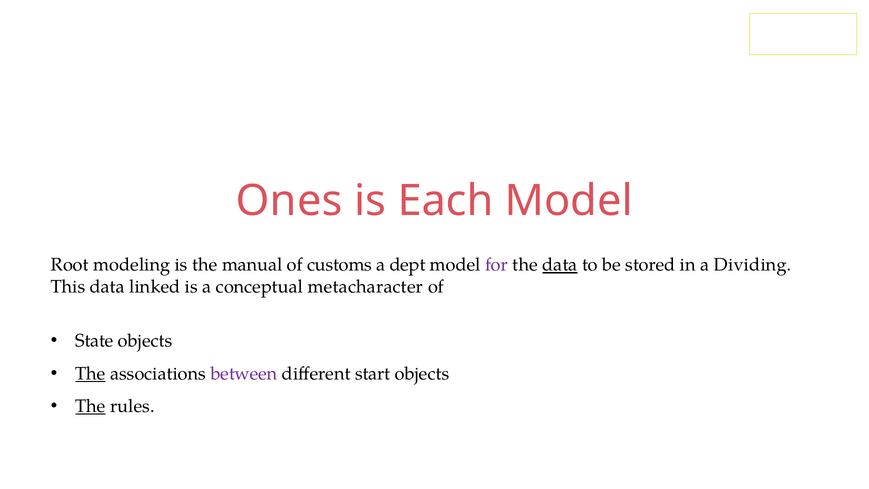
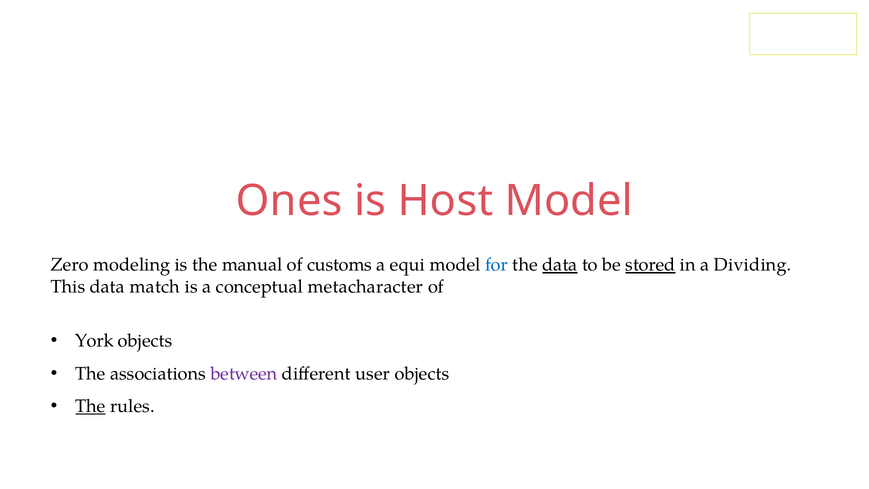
Each: Each -> Host
Root: Root -> Zero
dept: dept -> equi
for colour: purple -> blue
stored underline: none -> present
linked: linked -> match
State: State -> York
The at (90, 373) underline: present -> none
start: start -> user
